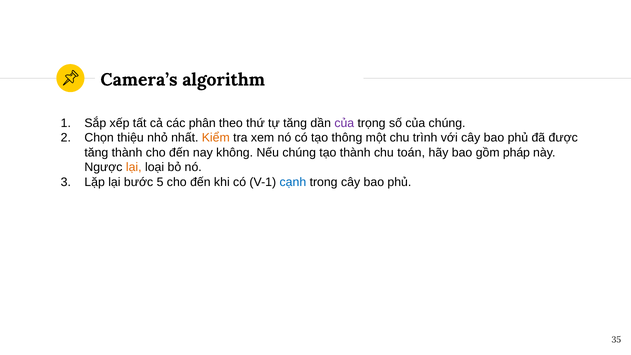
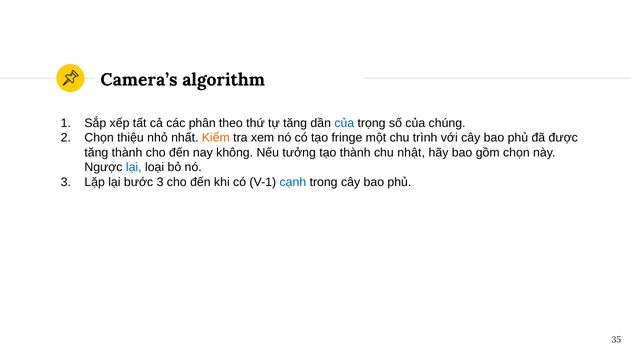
của at (344, 123) colour: purple -> blue
thông: thông -> fringe
Nếu chúng: chúng -> tưởng
toán: toán -> nhật
gồm pháp: pháp -> chọn
lại at (134, 167) colour: orange -> blue
bước 5: 5 -> 3
